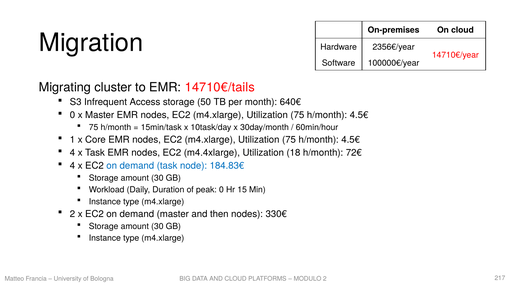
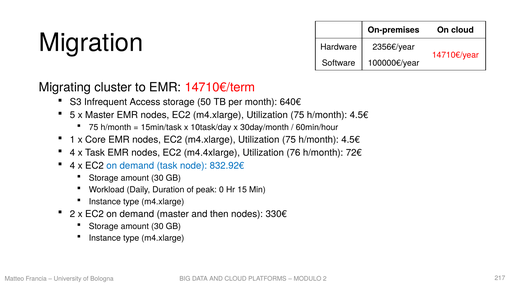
14710€/tails: 14710€/tails -> 14710€/term
0 at (72, 115): 0 -> 5
18: 18 -> 76
184.83€: 184.83€ -> 832.92€
